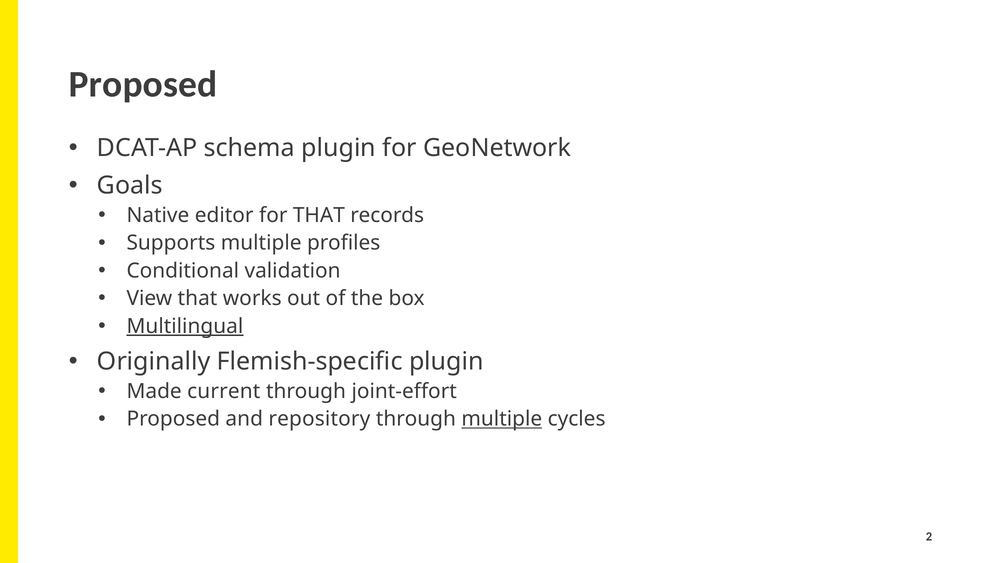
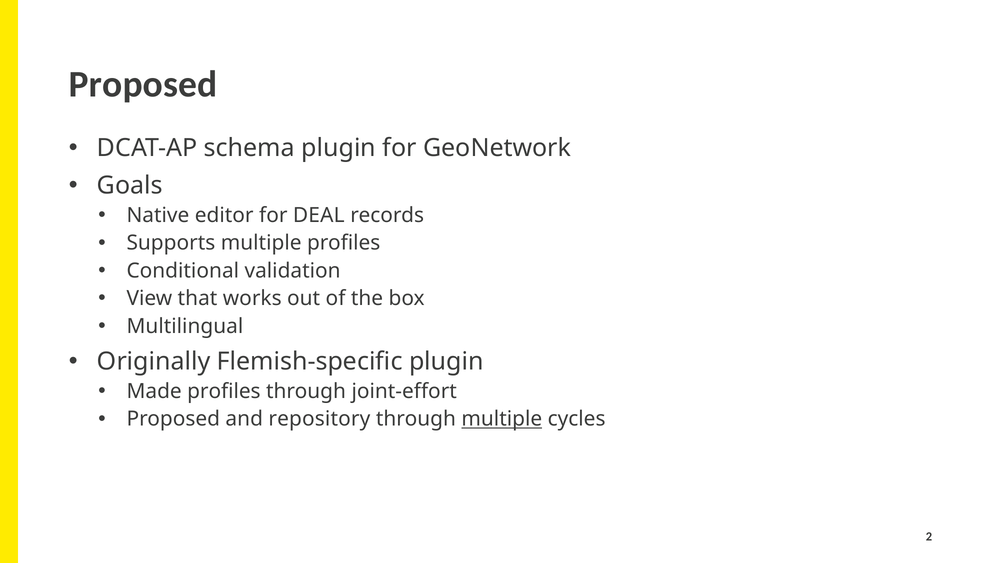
for THAT: THAT -> DEAL
Multilingual underline: present -> none
Made current: current -> profiles
